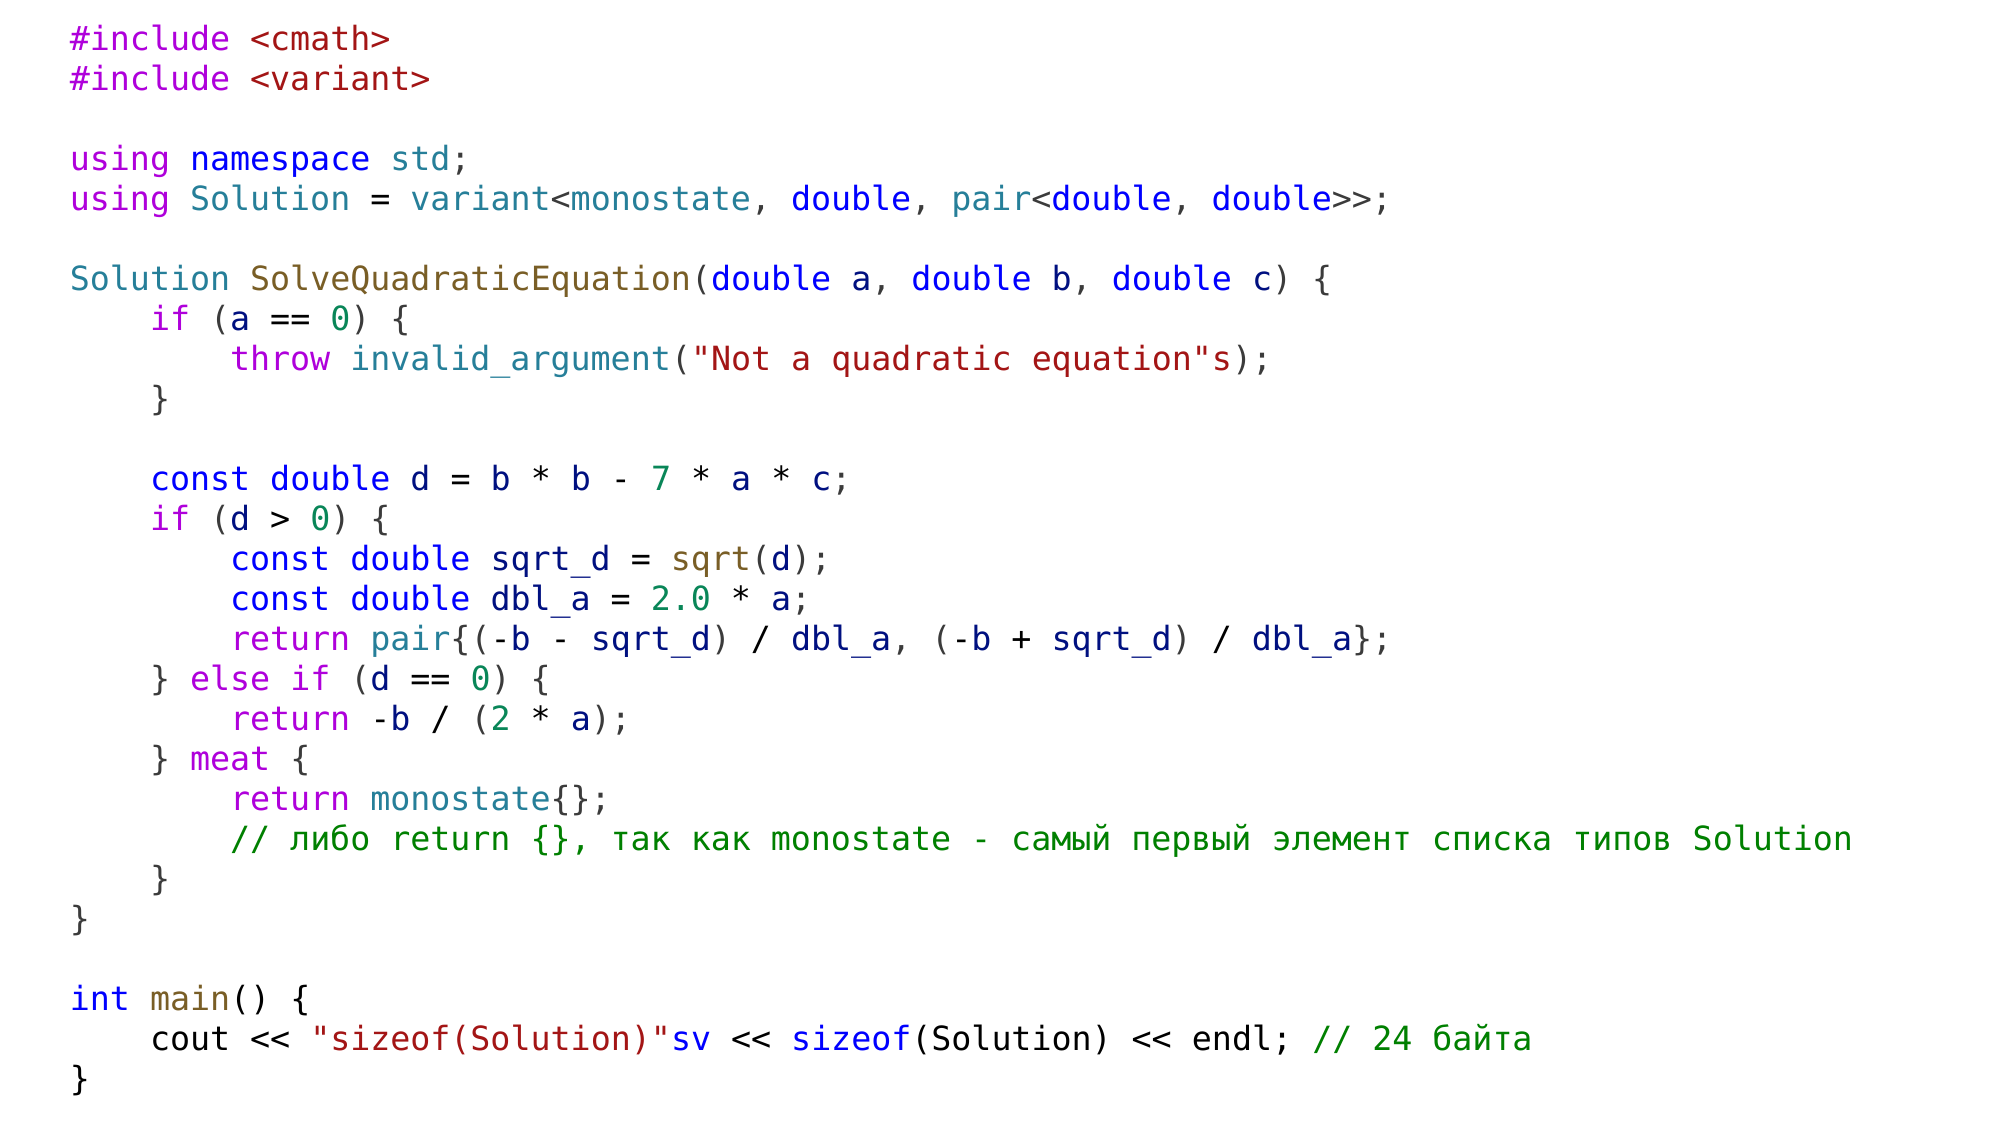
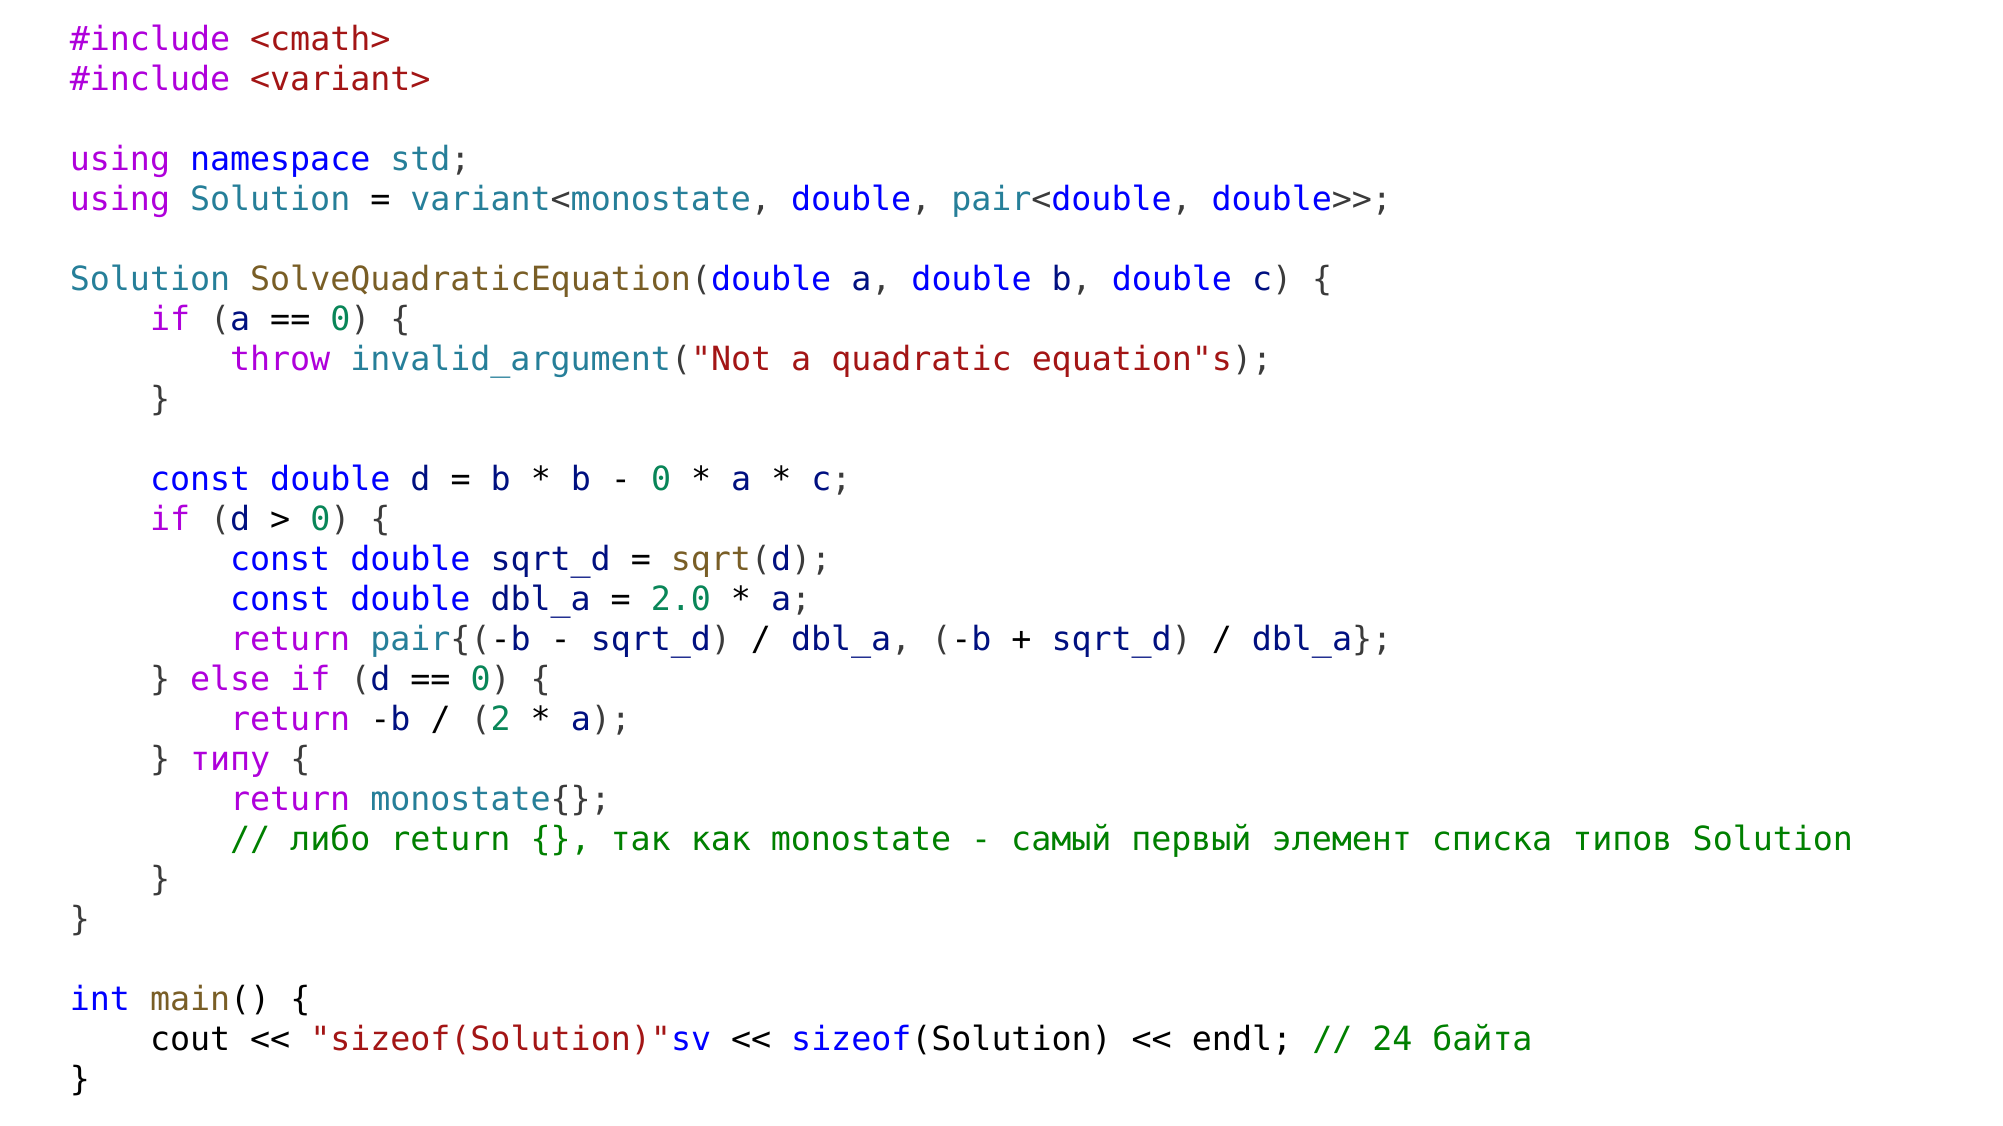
7 at (661, 480): 7 -> 0
meat: meat -> типу
